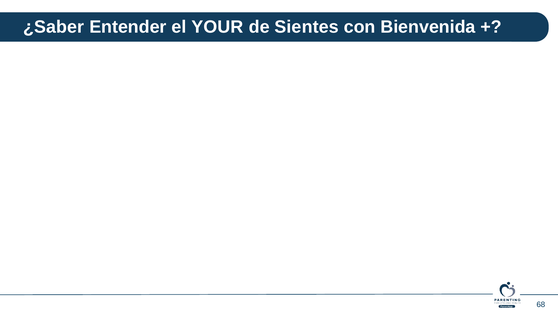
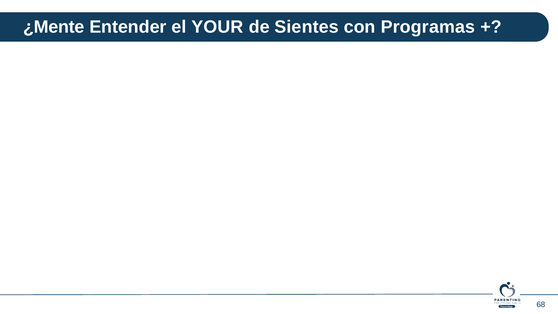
¿Saber: ¿Saber -> ¿Mente
Bienvenida: Bienvenida -> Programas
